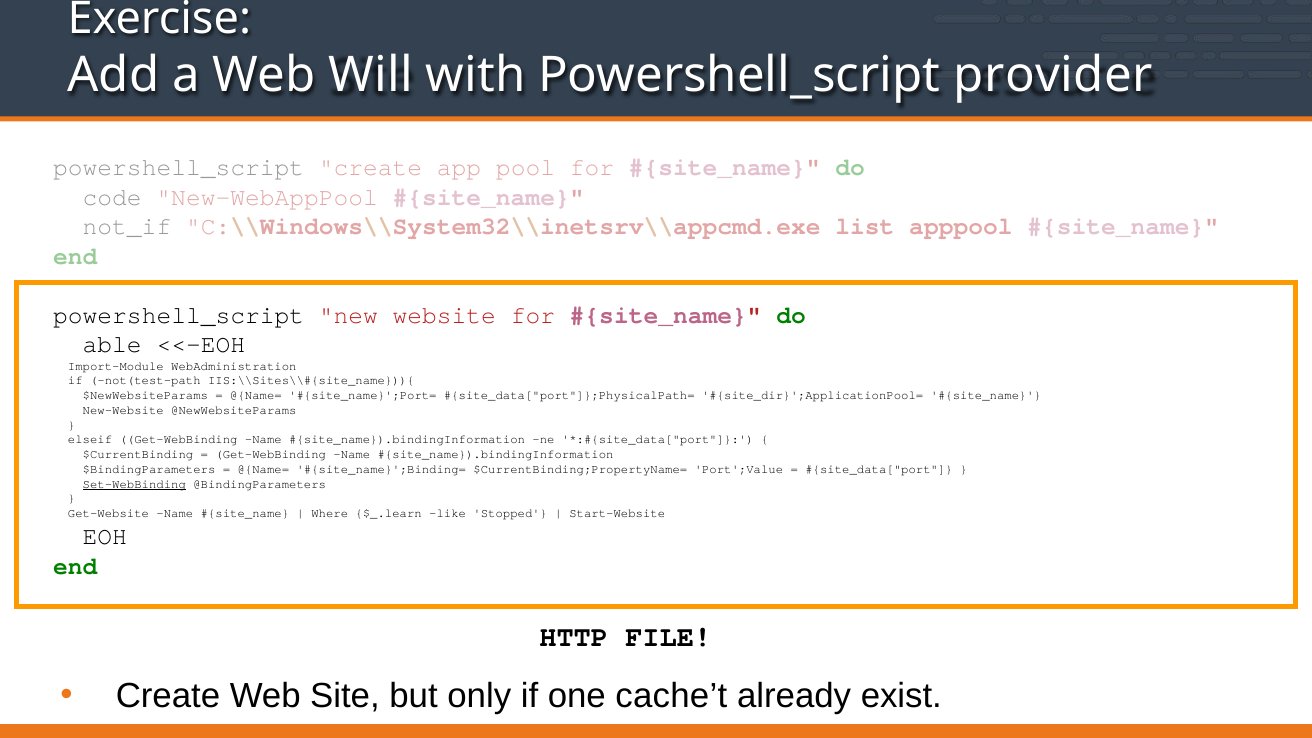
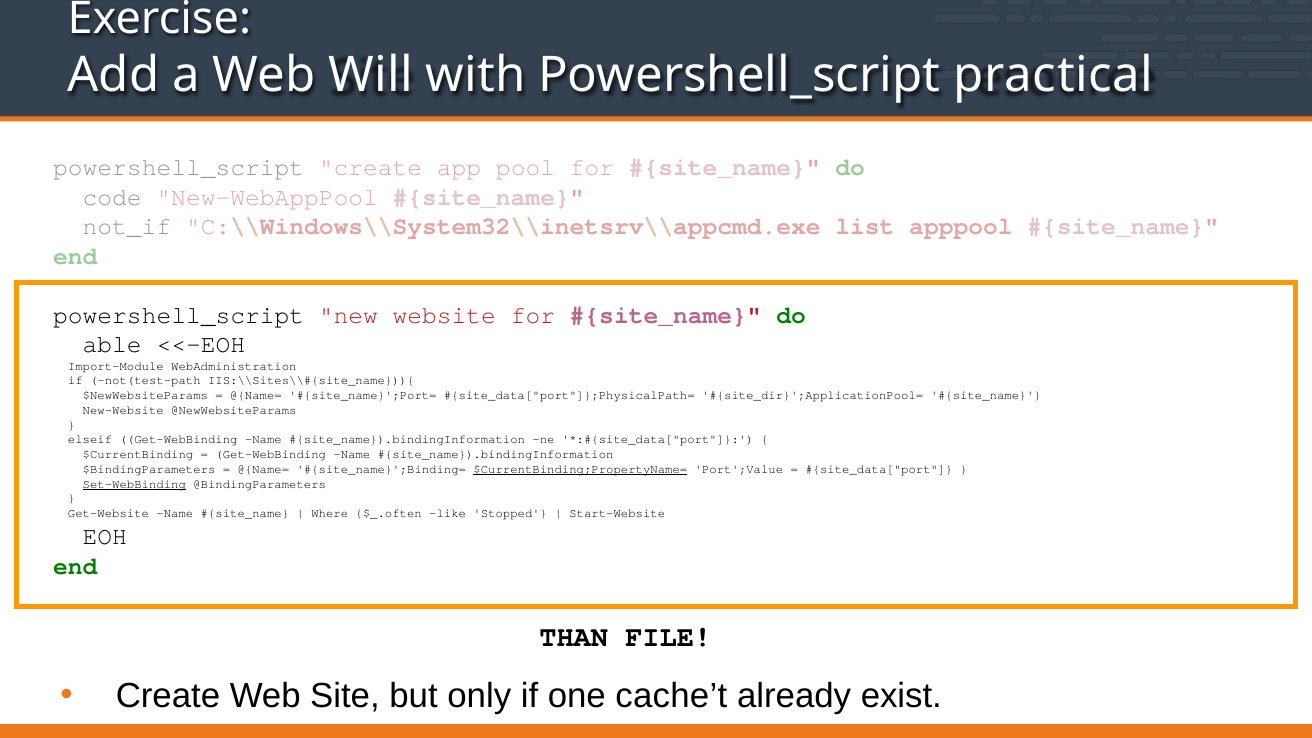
provider: provider -> practical
$CurrentBinding;PropertyName= underline: none -> present
$_.learn: $_.learn -> $_.often
HTTP: HTTP -> THAN
